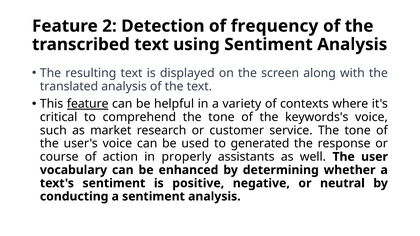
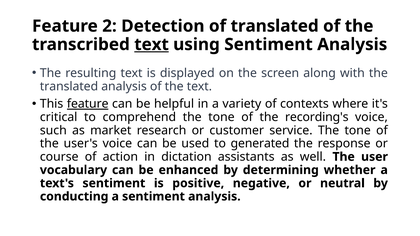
of frequency: frequency -> translated
text at (152, 45) underline: none -> present
keywords's: keywords's -> recording's
properly: properly -> dictation
